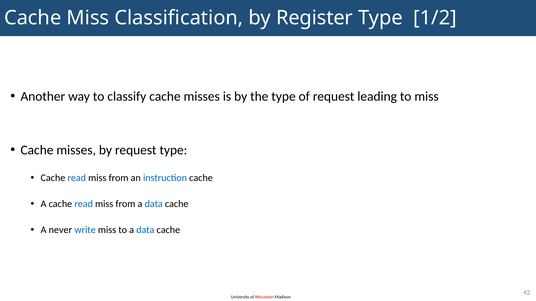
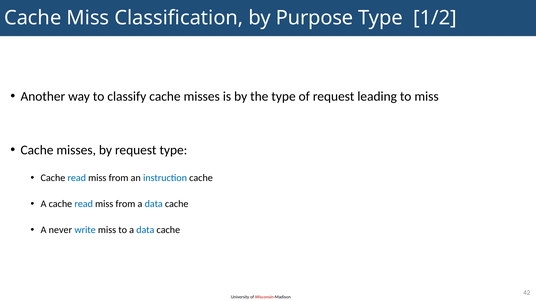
Register: Register -> Purpose
